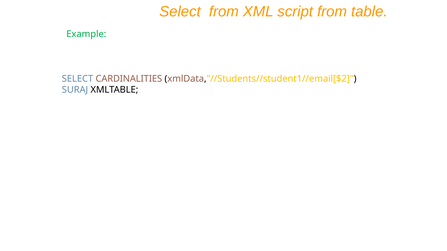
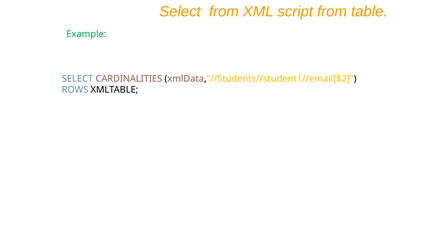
SURAJ: SURAJ -> ROWS
